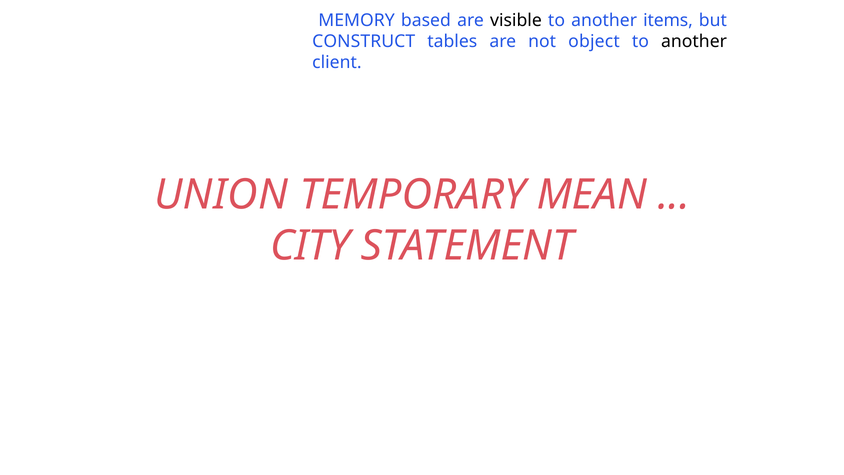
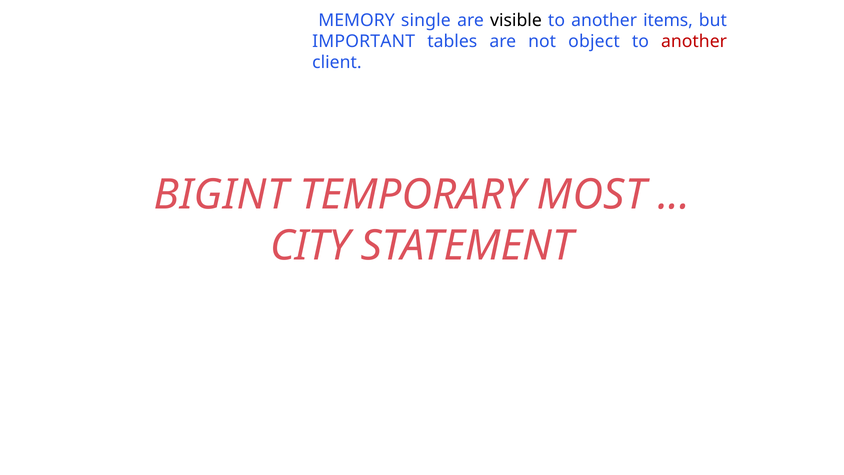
based: based -> single
CONSTRUCT: CONSTRUCT -> IMPORTANT
another at (694, 41) colour: black -> red
UNION: UNION -> BIGINT
MEAN: MEAN -> MOST
